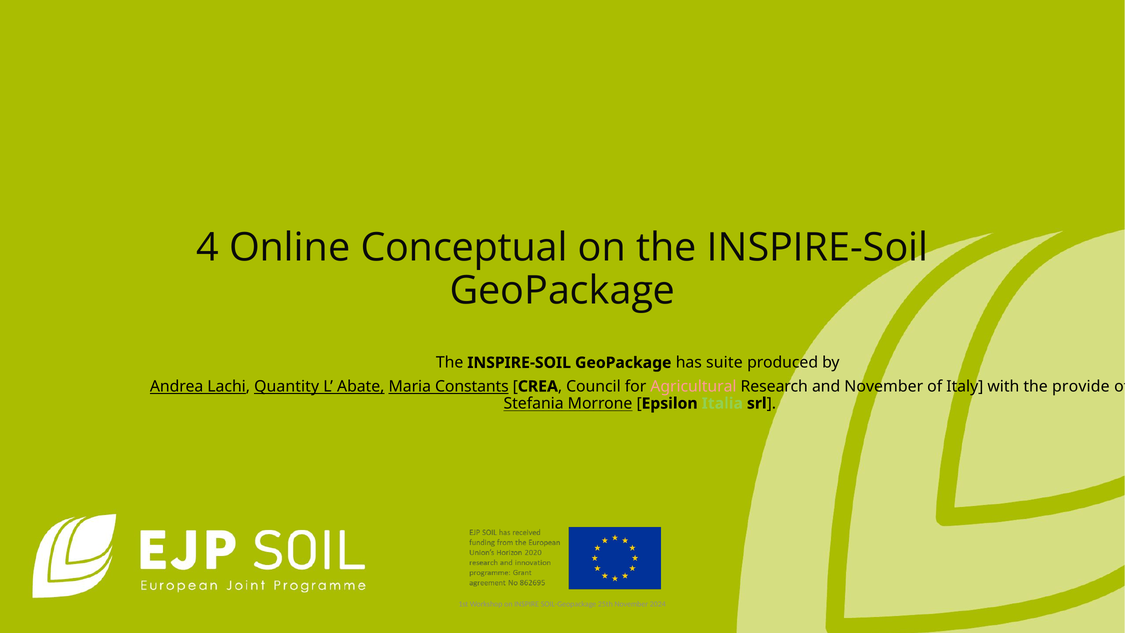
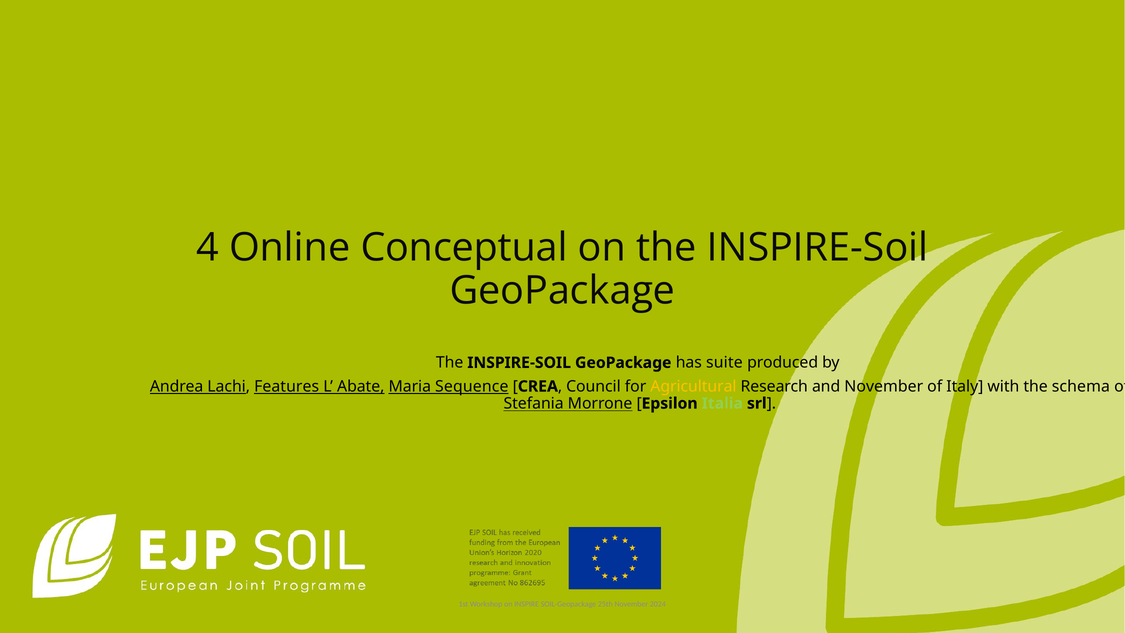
Quantity: Quantity -> Features
Constants: Constants -> Sequence
Agricultural colour: pink -> yellow
provide: provide -> schema
